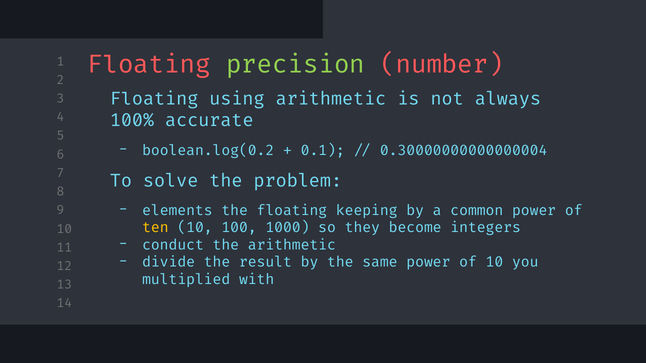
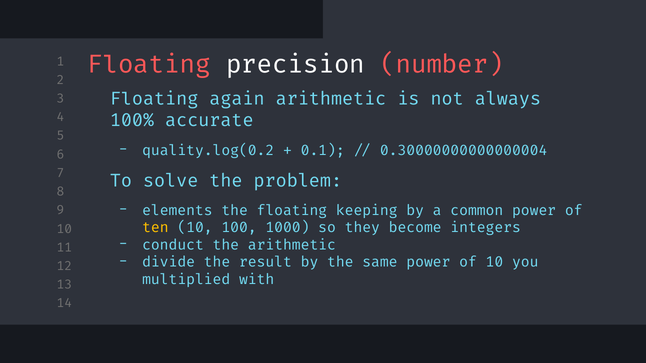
precision colour: light green -> white
using: using -> again
boolean.log(0.2: boolean.log(0.2 -> quality.log(0.2
